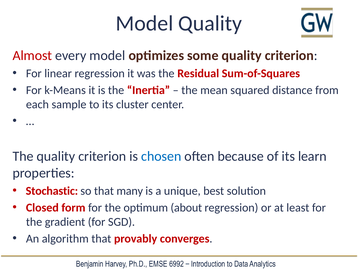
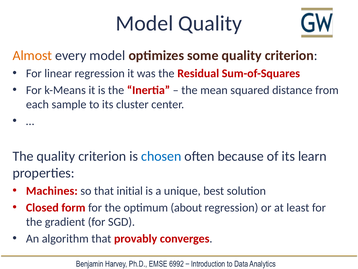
Almost colour: red -> orange
Stochastic: Stochastic -> Machines
many: many -> initial
